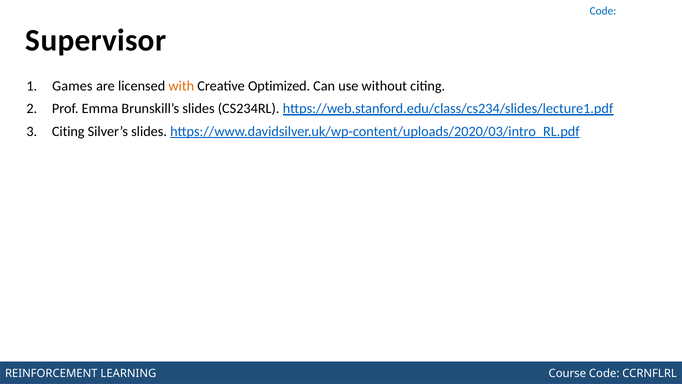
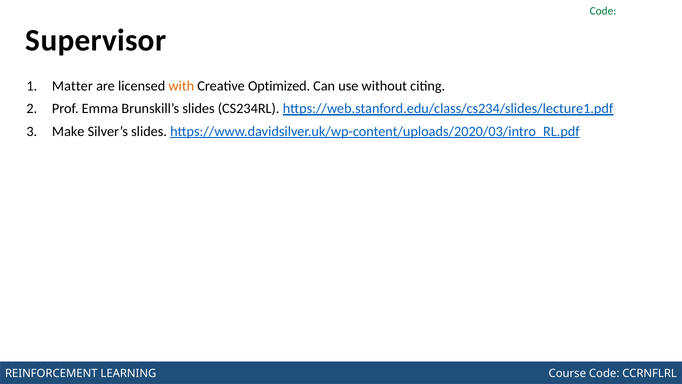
Code at (603, 11) colour: blue -> green
Games: Games -> Matter
Citing at (68, 131): Citing -> Make
